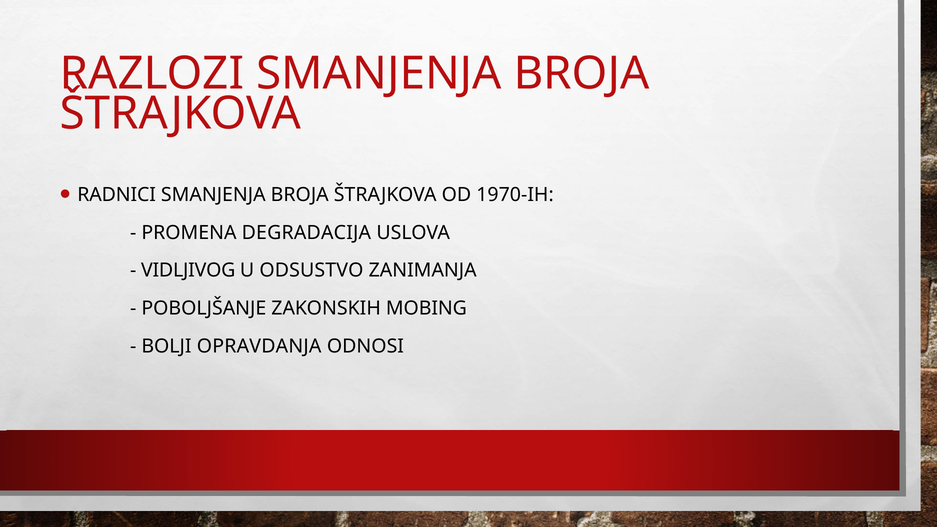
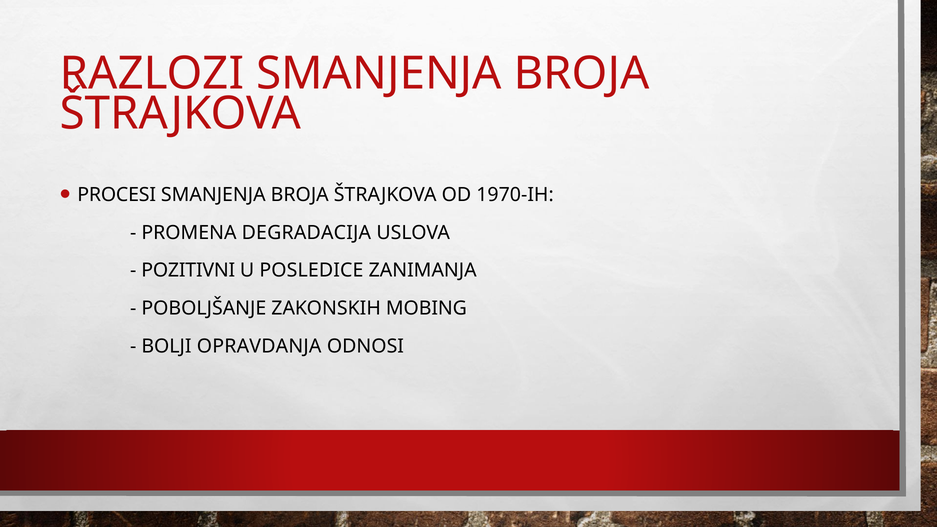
RADNICI: RADNICI -> PROCESI
VIDLJIVOG: VIDLJIVOG -> POZITIVNI
ODSUSTVO: ODSUSTVO -> POSLEDICE
